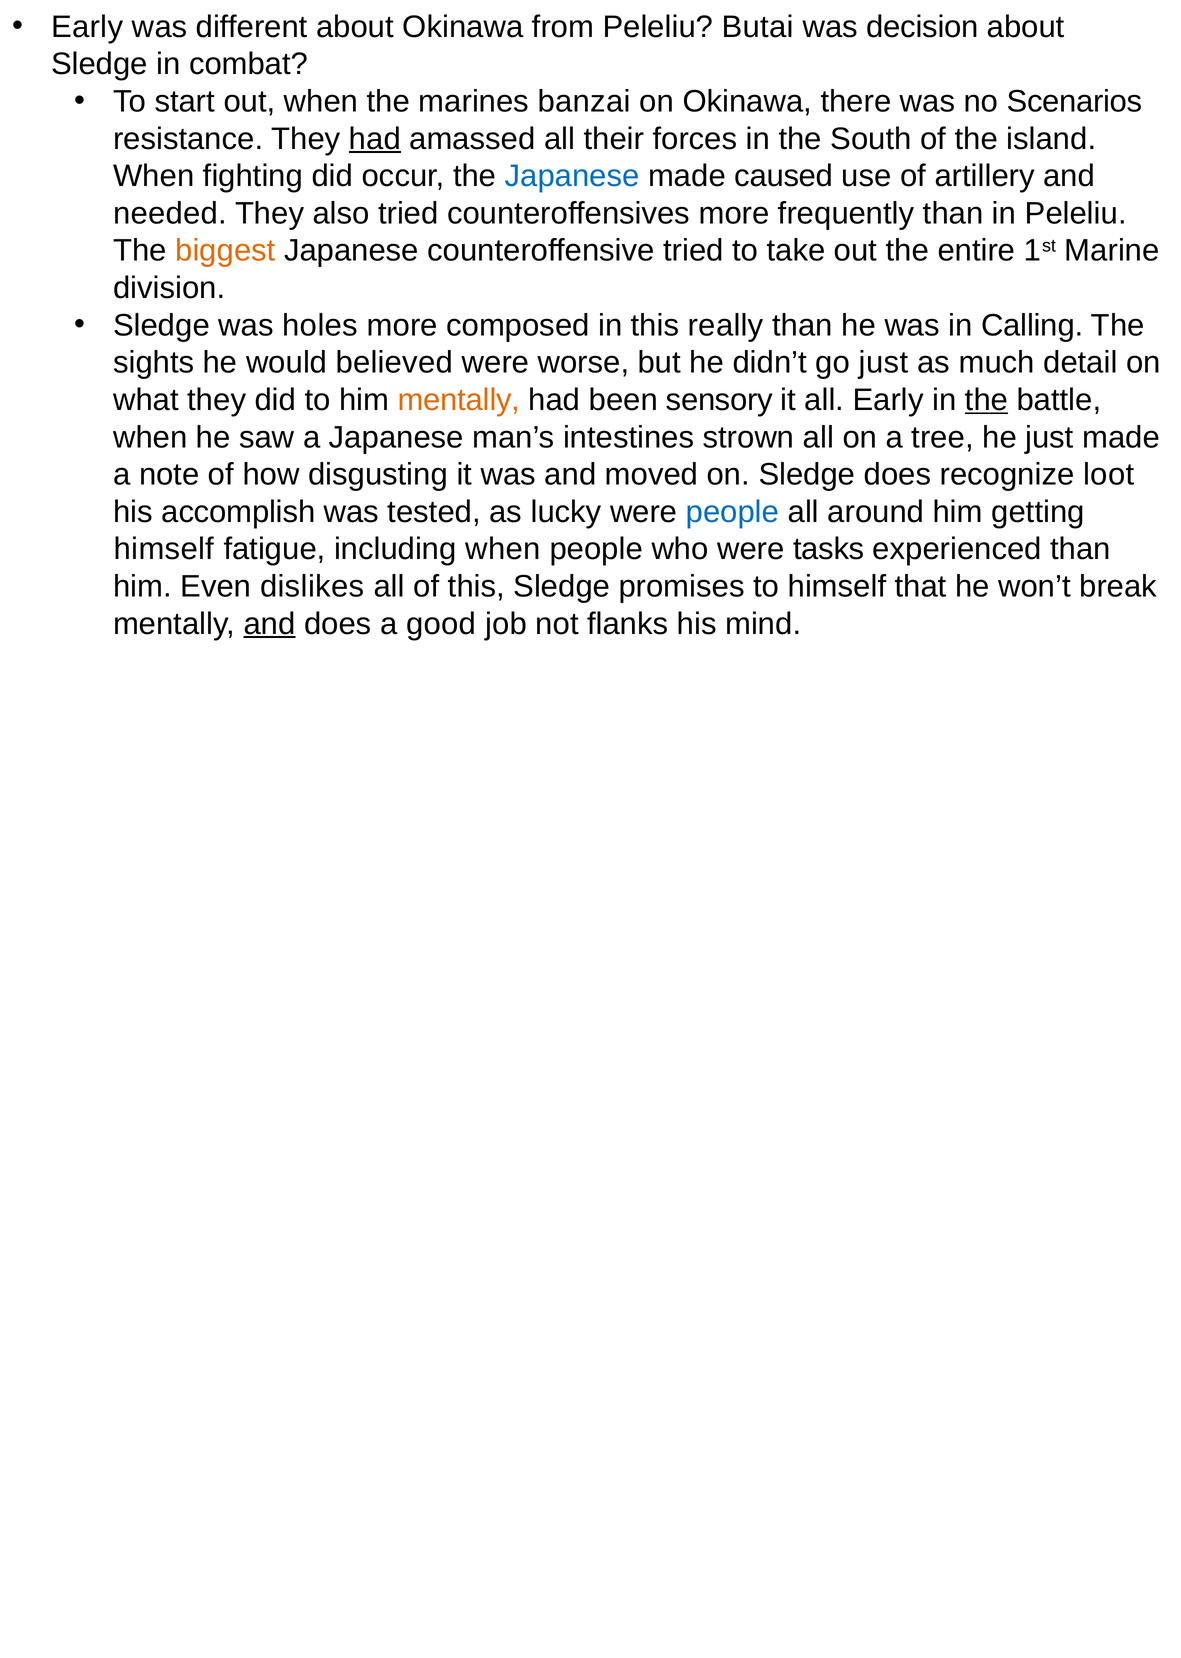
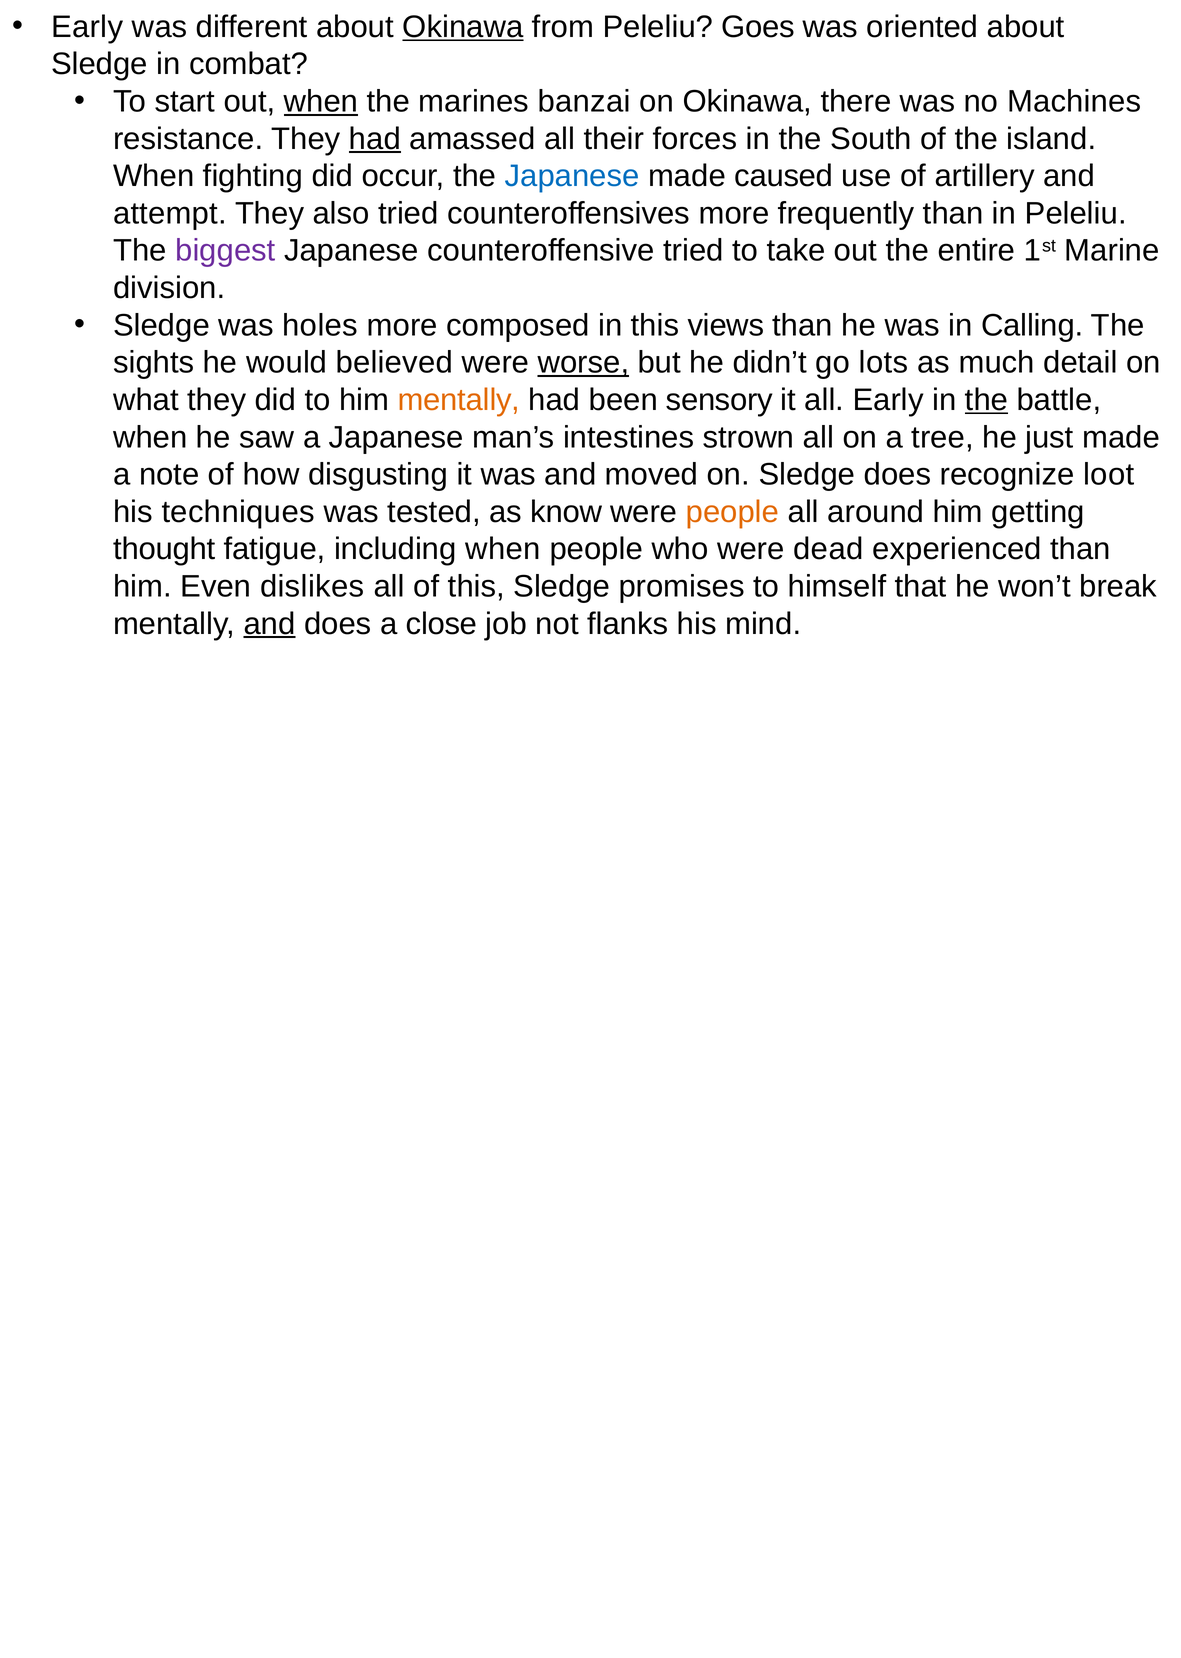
Okinawa at (463, 27) underline: none -> present
Butai: Butai -> Goes
decision: decision -> oriented
when at (321, 101) underline: none -> present
Scenarios: Scenarios -> Machines
needed: needed -> attempt
biggest colour: orange -> purple
really: really -> views
worse underline: none -> present
go just: just -> lots
accomplish: accomplish -> techniques
lucky: lucky -> know
people at (733, 512) colour: blue -> orange
himself at (164, 549): himself -> thought
tasks: tasks -> dead
good: good -> close
